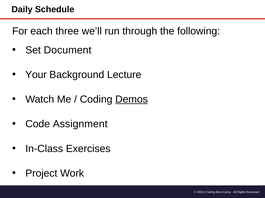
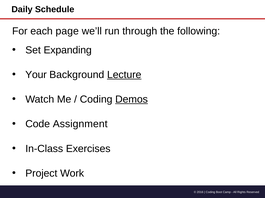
three: three -> page
Document: Document -> Expanding
Lecture underline: none -> present
